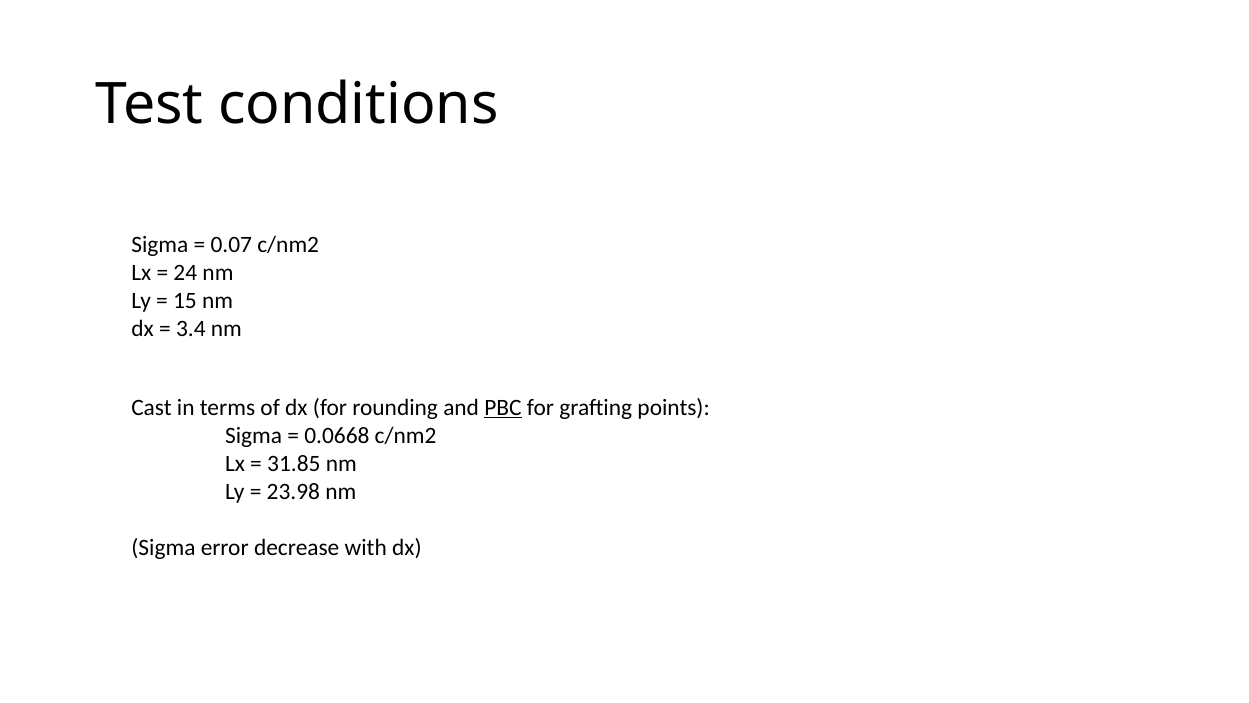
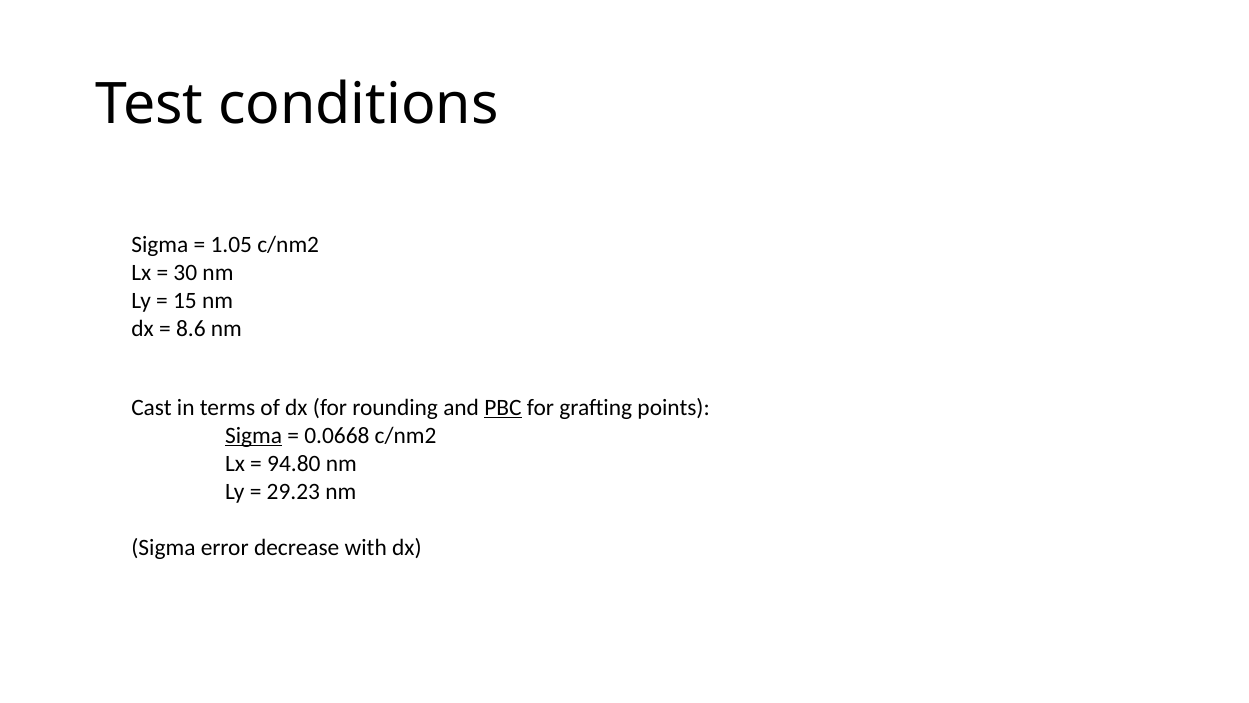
0.07: 0.07 -> 1.05
24: 24 -> 30
3.4: 3.4 -> 8.6
Sigma at (254, 435) underline: none -> present
31.85: 31.85 -> 94.80
23.98: 23.98 -> 29.23
